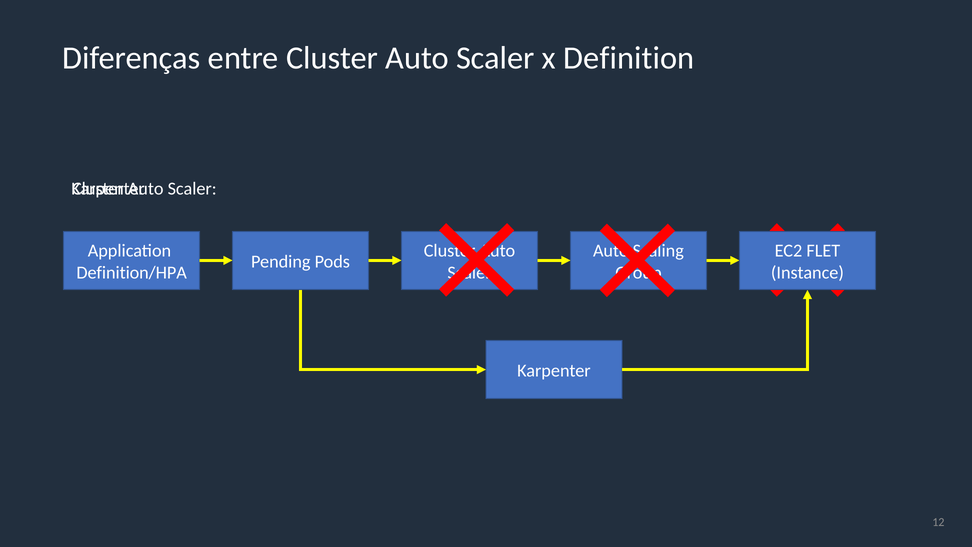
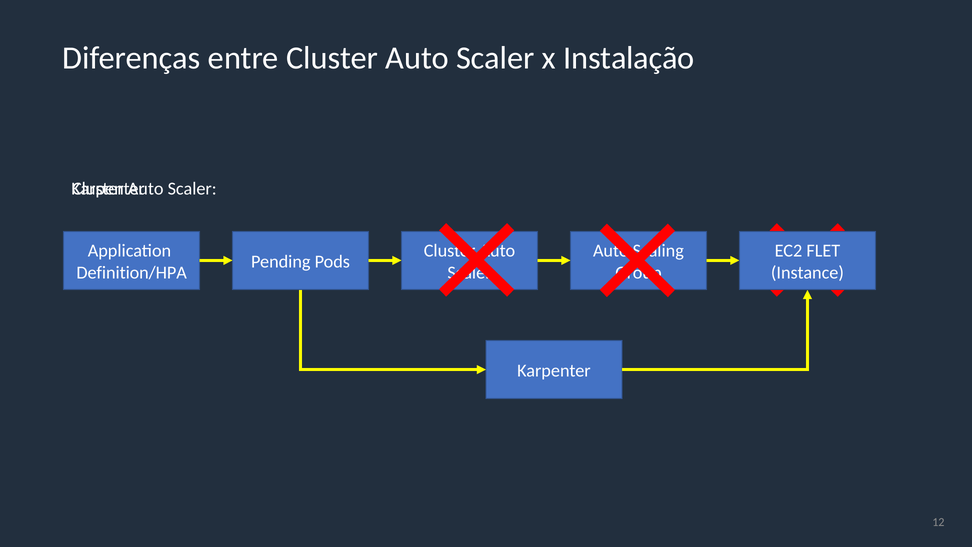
Definition: Definition -> Instalação
